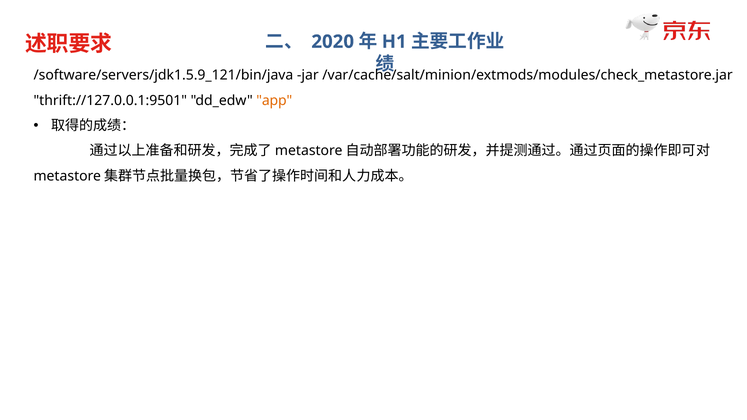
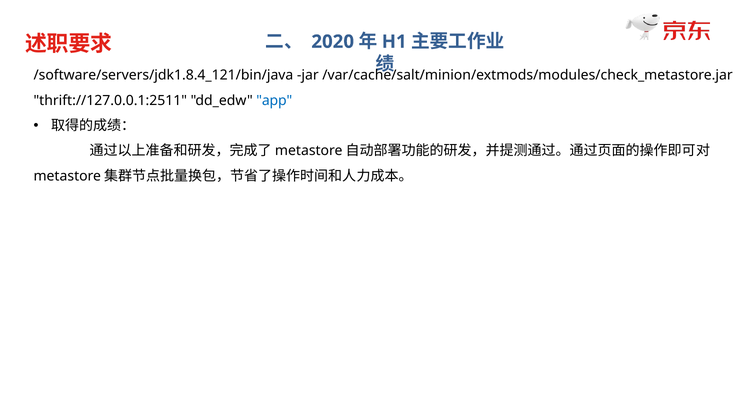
/software/servers/jdk1.5.9_121/bin/java: /software/servers/jdk1.5.9_121/bin/java -> /software/servers/jdk1.8.4_121/bin/java
thrift://127.0.0.1:9501: thrift://127.0.0.1:9501 -> thrift://127.0.0.1:2511
app colour: orange -> blue
